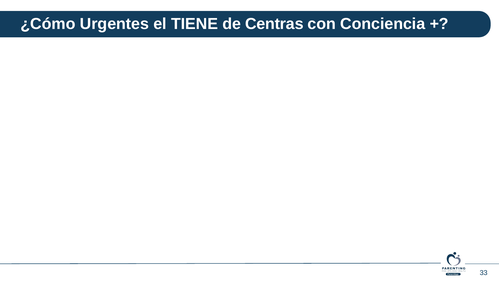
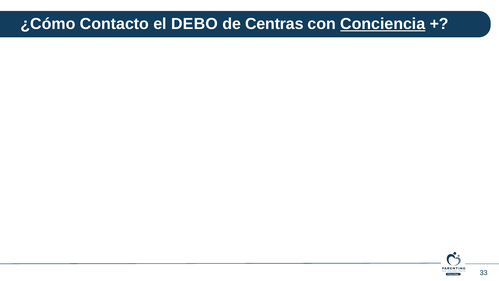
Urgentes: Urgentes -> Contacto
TIENE: TIENE -> DEBO
Conciencia underline: none -> present
